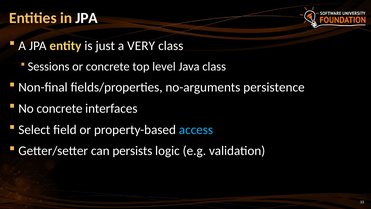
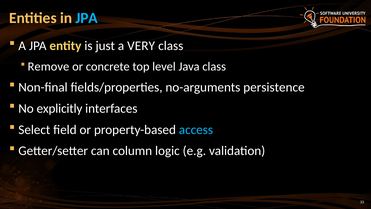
JPA at (87, 18) colour: white -> light blue
Sessions: Sessions -> Remove
No concrete: concrete -> explicitly
persists: persists -> column
